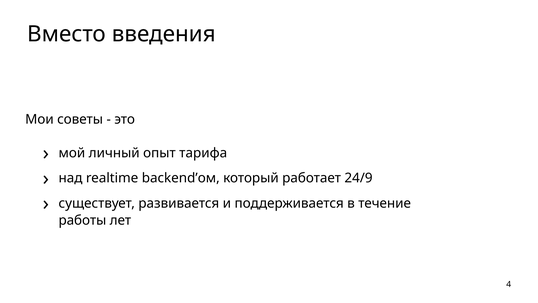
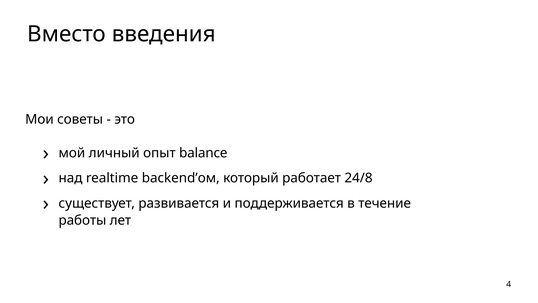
тарифа: тарифа -> balance
24/9: 24/9 -> 24/8
